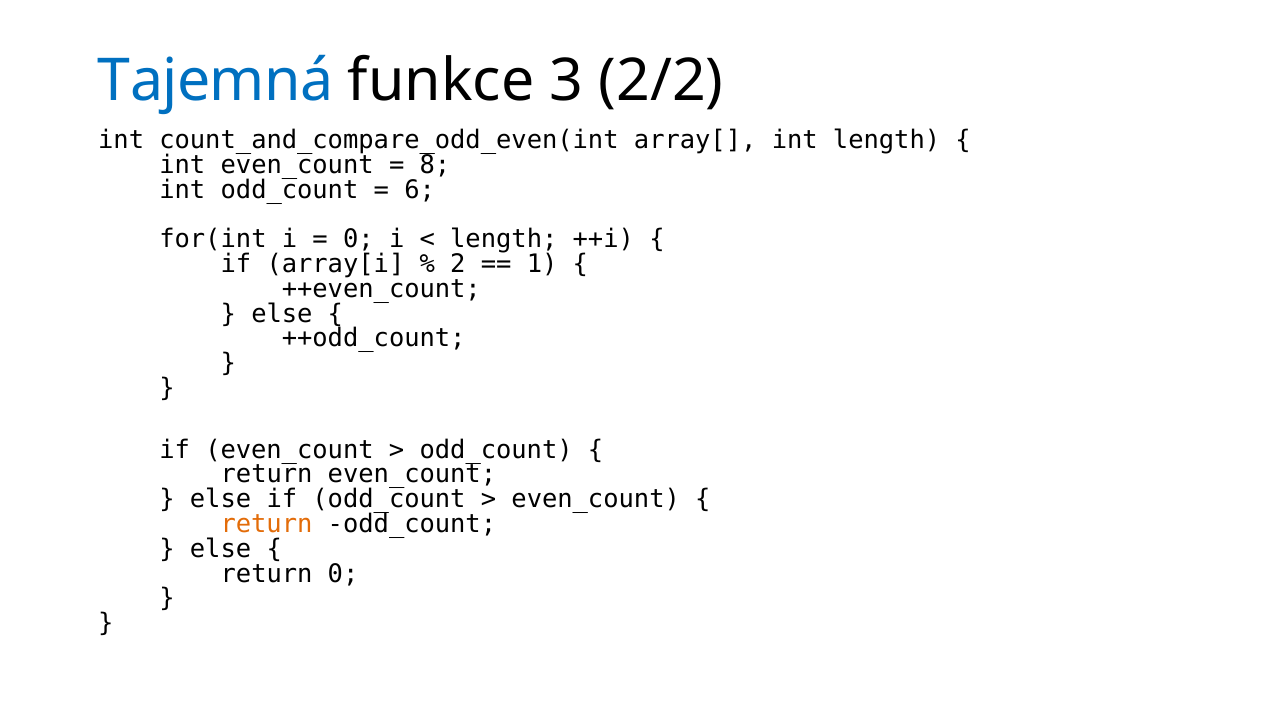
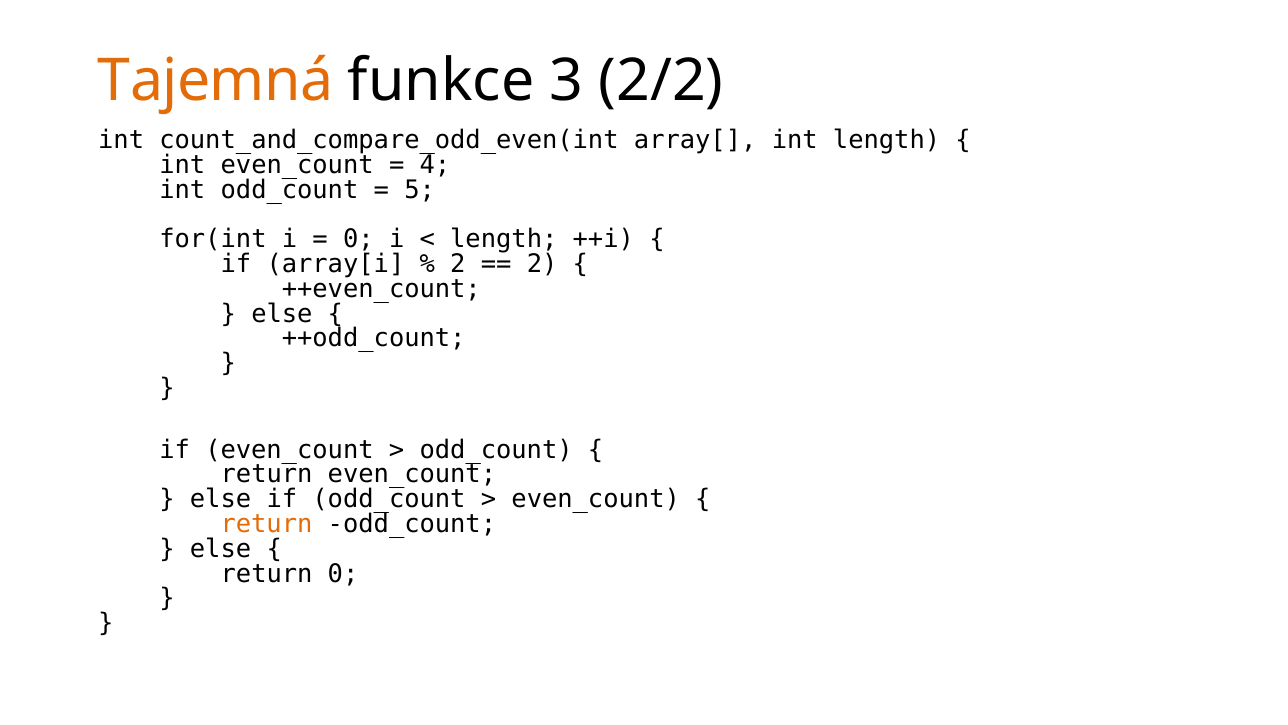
Tajemná colour: blue -> orange
8: 8 -> 4
6: 6 -> 5
1 at (542, 264): 1 -> 2
